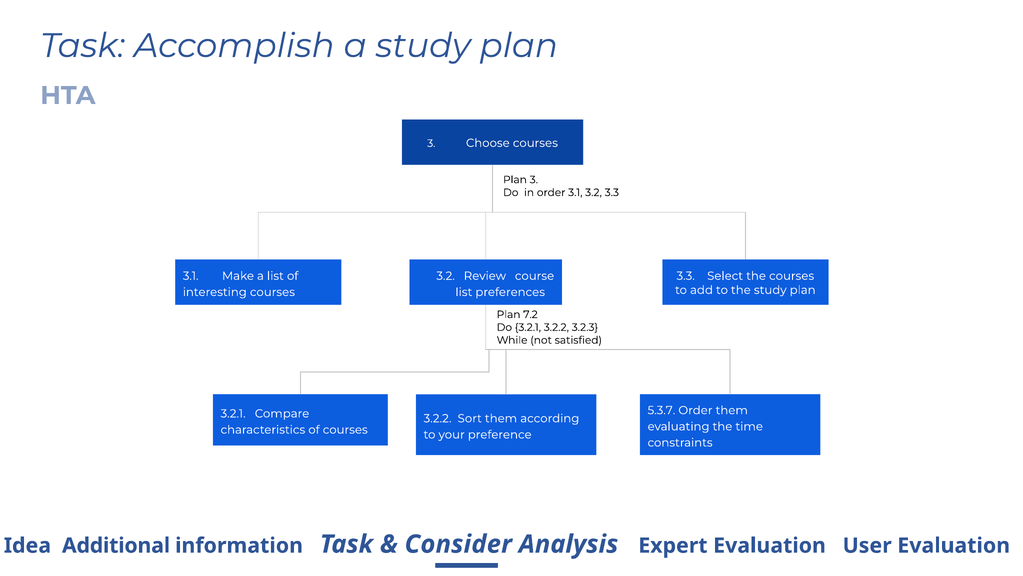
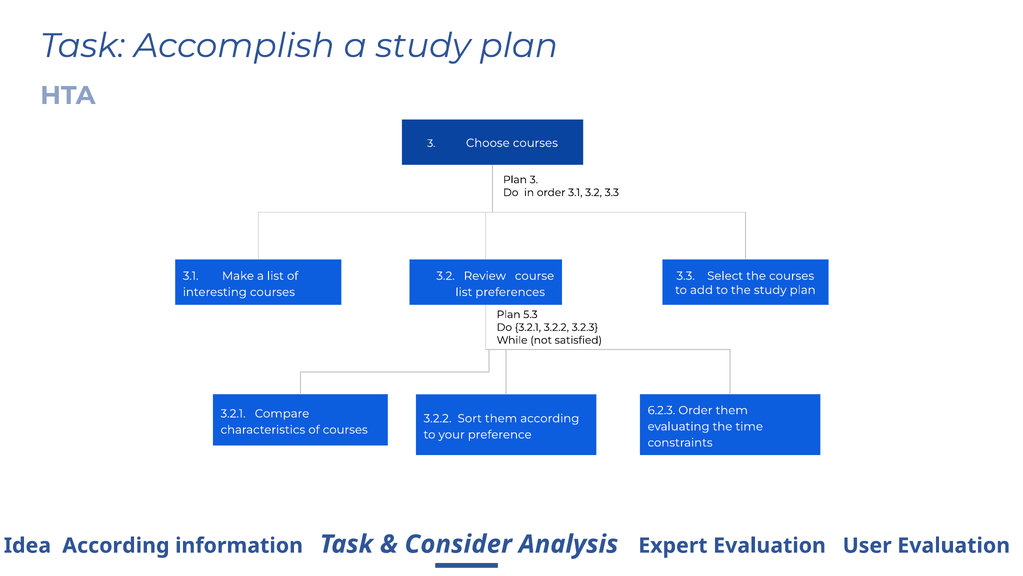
7.2: 7.2 -> 5.3
5.3.7: 5.3.7 -> 6.2.3
Idea Additional: Additional -> According
